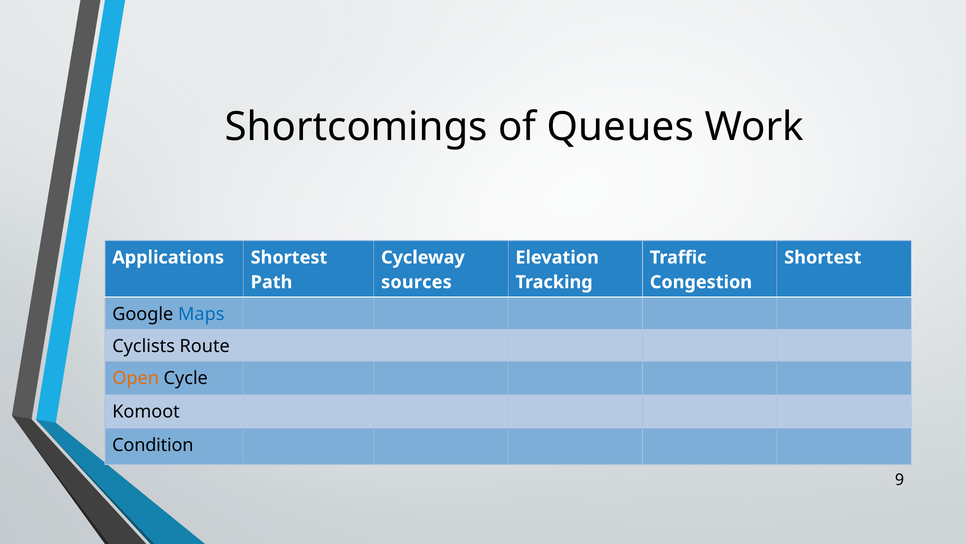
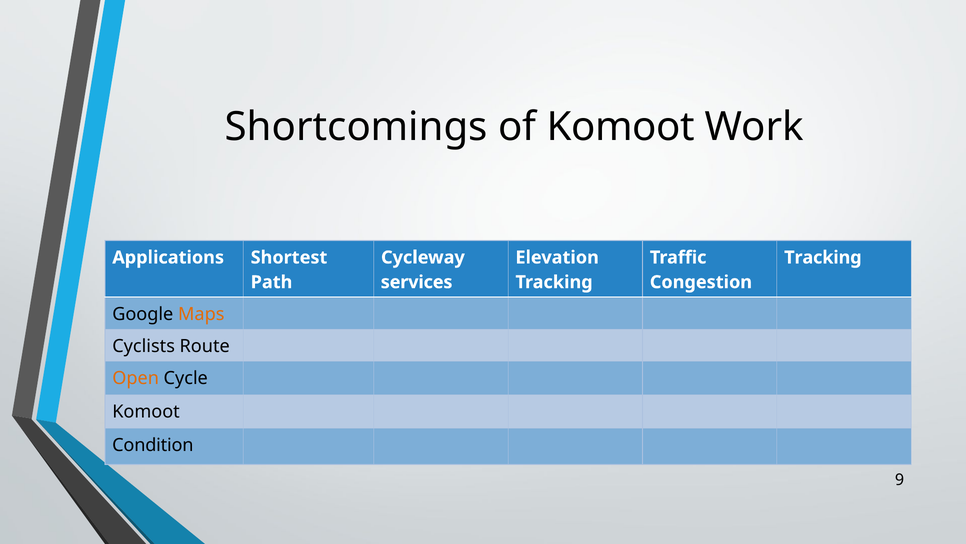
of Queues: Queues -> Komoot
Shortest at (823, 257): Shortest -> Tracking
sources: sources -> services
Maps colour: blue -> orange
